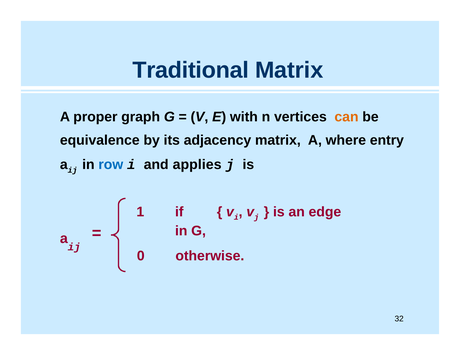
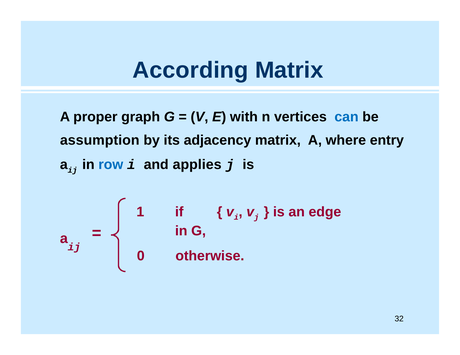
Traditional: Traditional -> According
can colour: orange -> blue
equivalence: equivalence -> assumption
